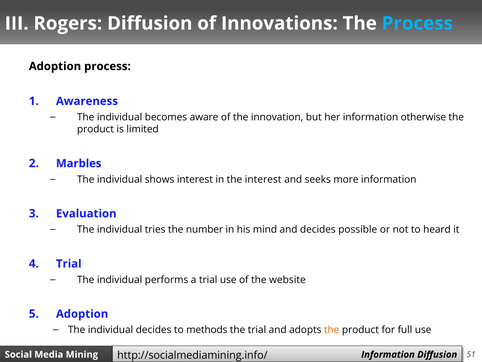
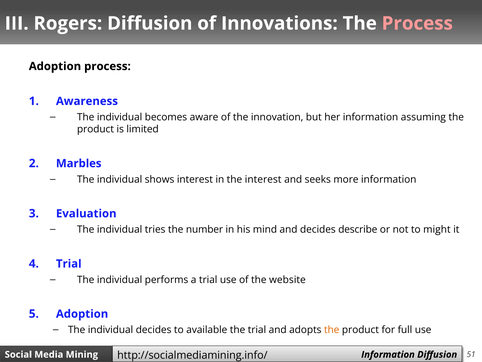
Process at (417, 23) colour: light blue -> pink
otherwise: otherwise -> assuming
possible: possible -> describe
heard: heard -> might
methods: methods -> available
